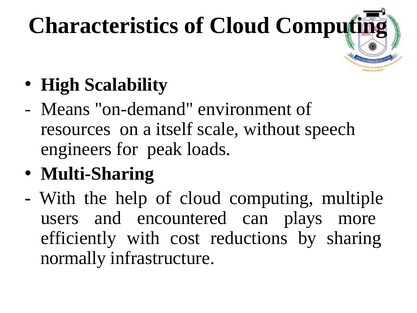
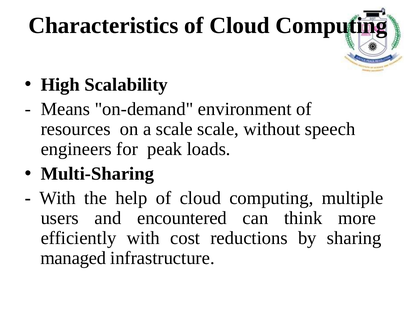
a itself: itself -> scale
plays: plays -> think
normally: normally -> managed
